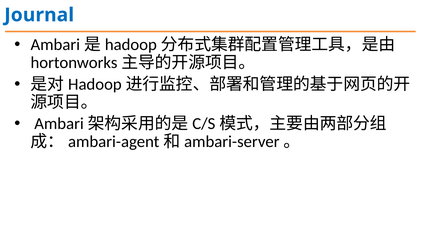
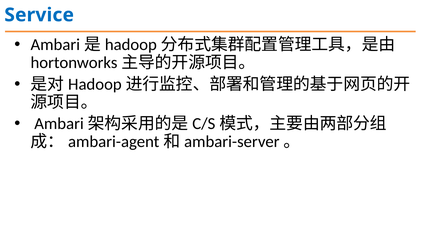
Journal: Journal -> Service
